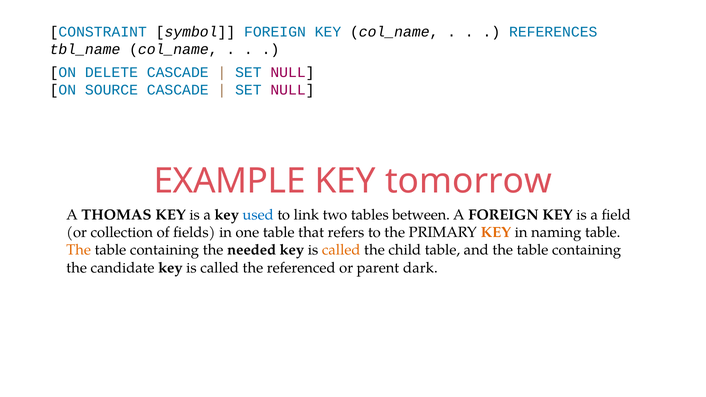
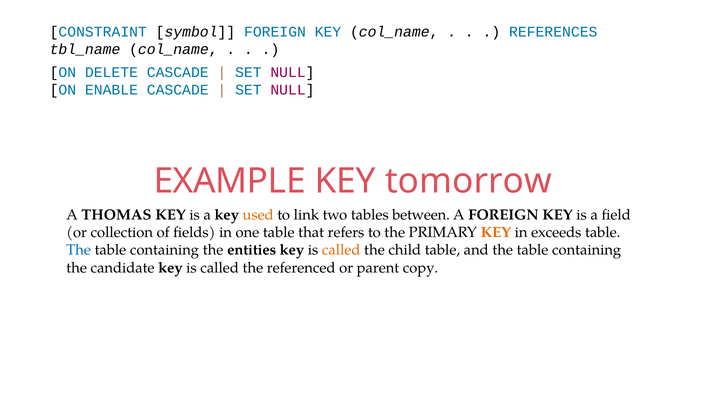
SOURCE: SOURCE -> ENABLE
used colour: blue -> orange
naming: naming -> exceeds
The at (79, 250) colour: orange -> blue
needed: needed -> entities
dark: dark -> copy
